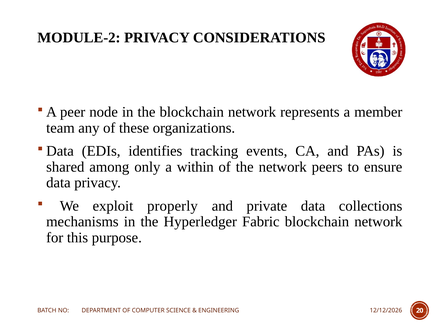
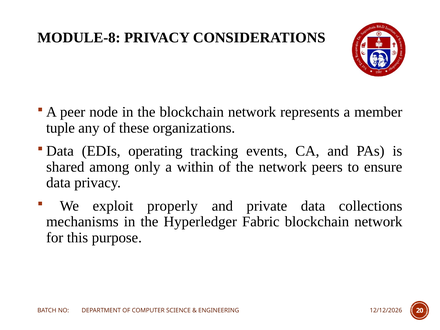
MODULE-2: MODULE-2 -> MODULE-8
team: team -> tuple
identifies: identifies -> operating
